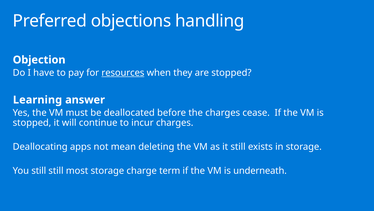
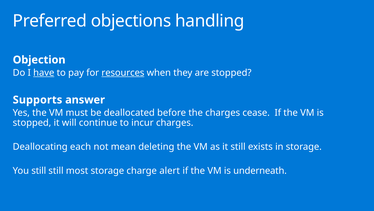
have underline: none -> present
Learning: Learning -> Supports
apps: apps -> each
term: term -> alert
